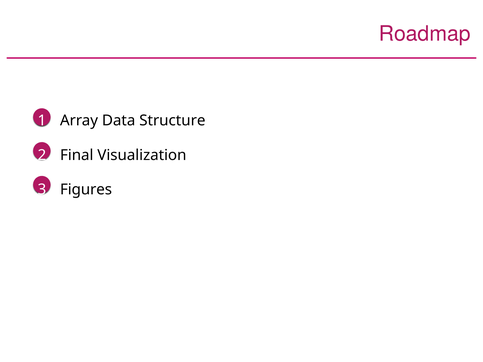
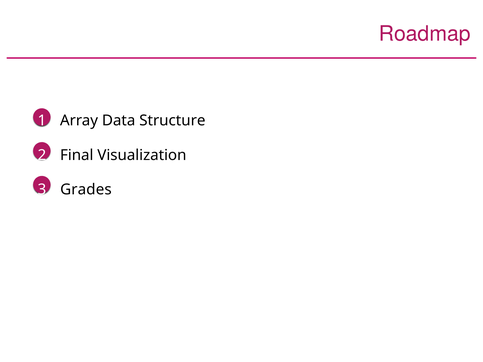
Figures: Figures -> Grades
